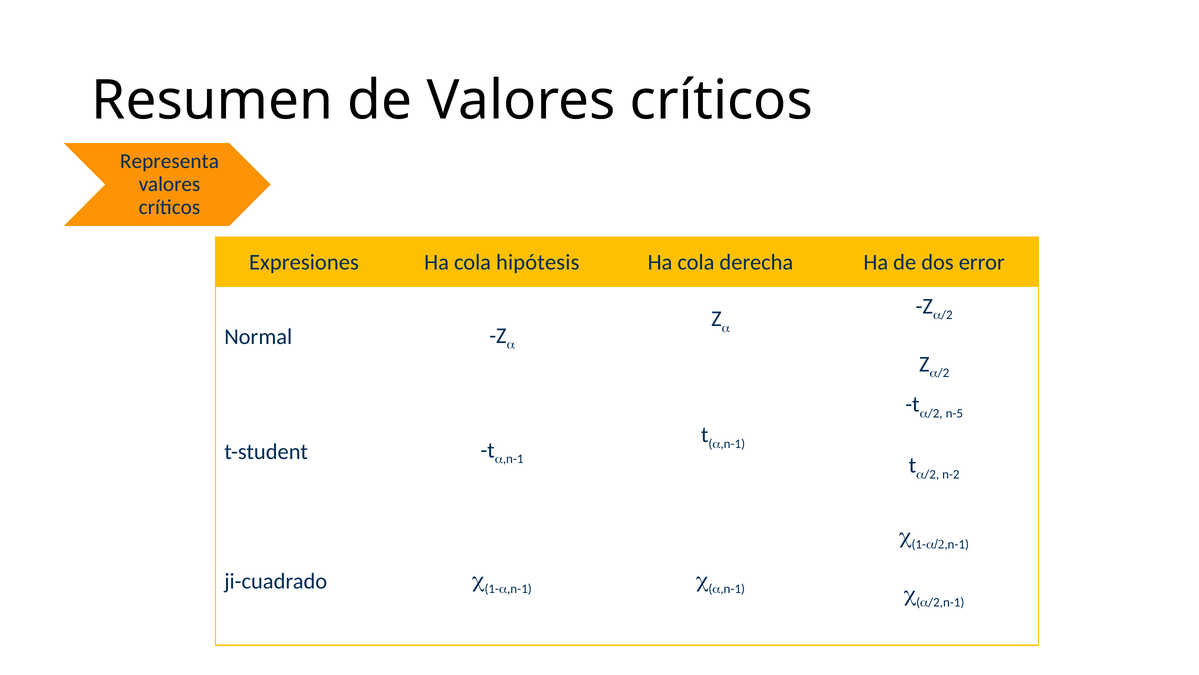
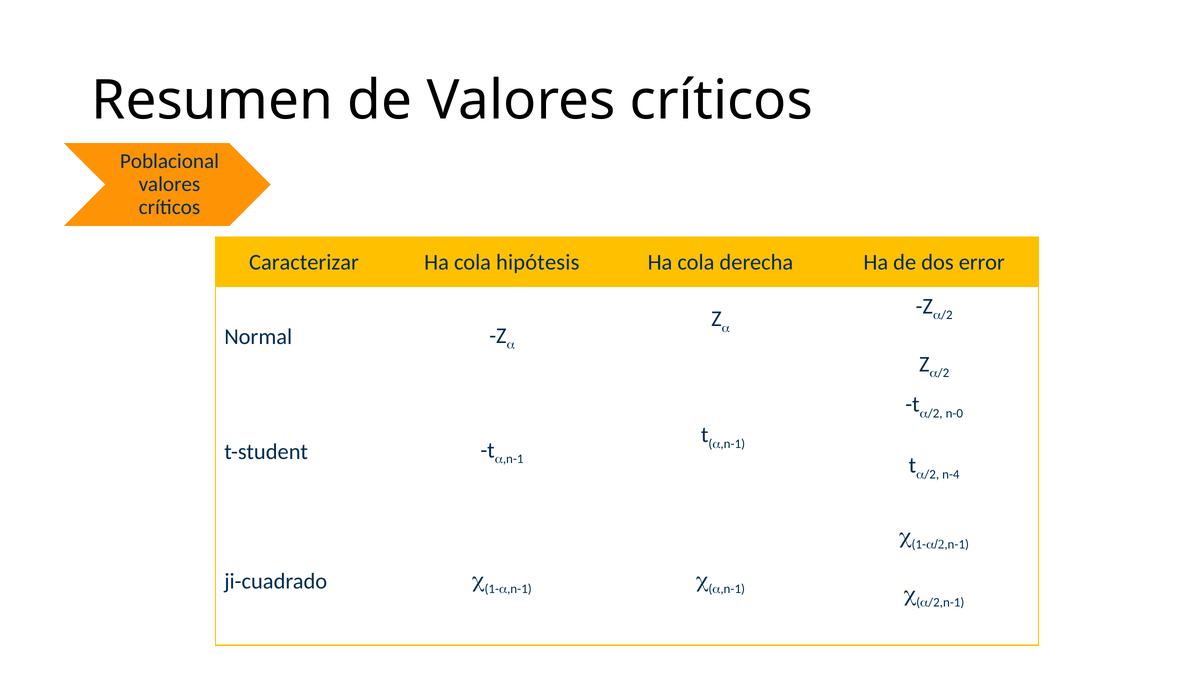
Representa: Representa -> Poblacional
Expresiones: Expresiones -> Caracterizar
n-5: n-5 -> n-0
n-2: n-2 -> n-4
